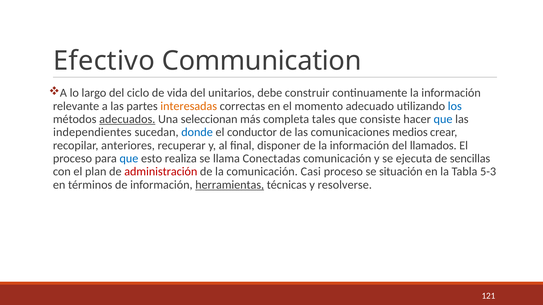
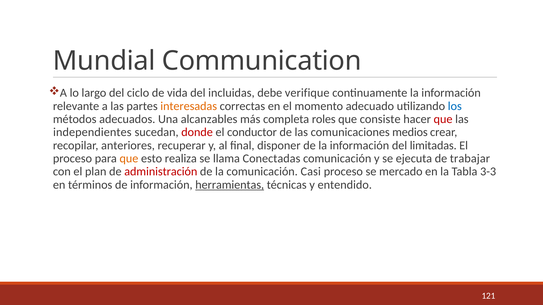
Efectivo: Efectivo -> Mundial
unitarios: unitarios -> incluidas
construir: construir -> verifique
adecuados underline: present -> none
seleccionan: seleccionan -> alcanzables
tales: tales -> roles
que at (443, 119) colour: blue -> red
donde colour: blue -> red
llamados: llamados -> limitadas
que at (129, 159) colour: blue -> orange
sencillas: sencillas -> trabajar
situación: situación -> mercado
5-3: 5-3 -> 3-3
resolverse: resolverse -> entendido
